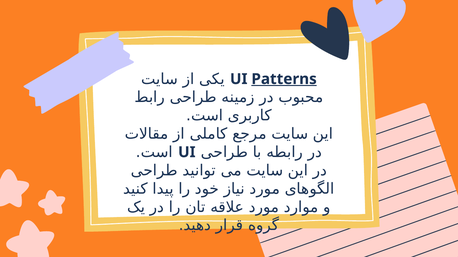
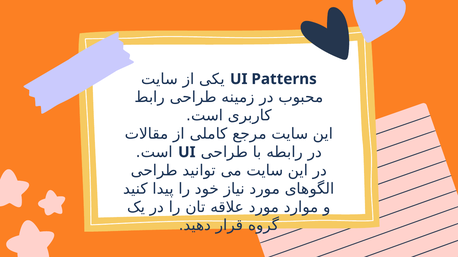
Patterns underline: present -> none
